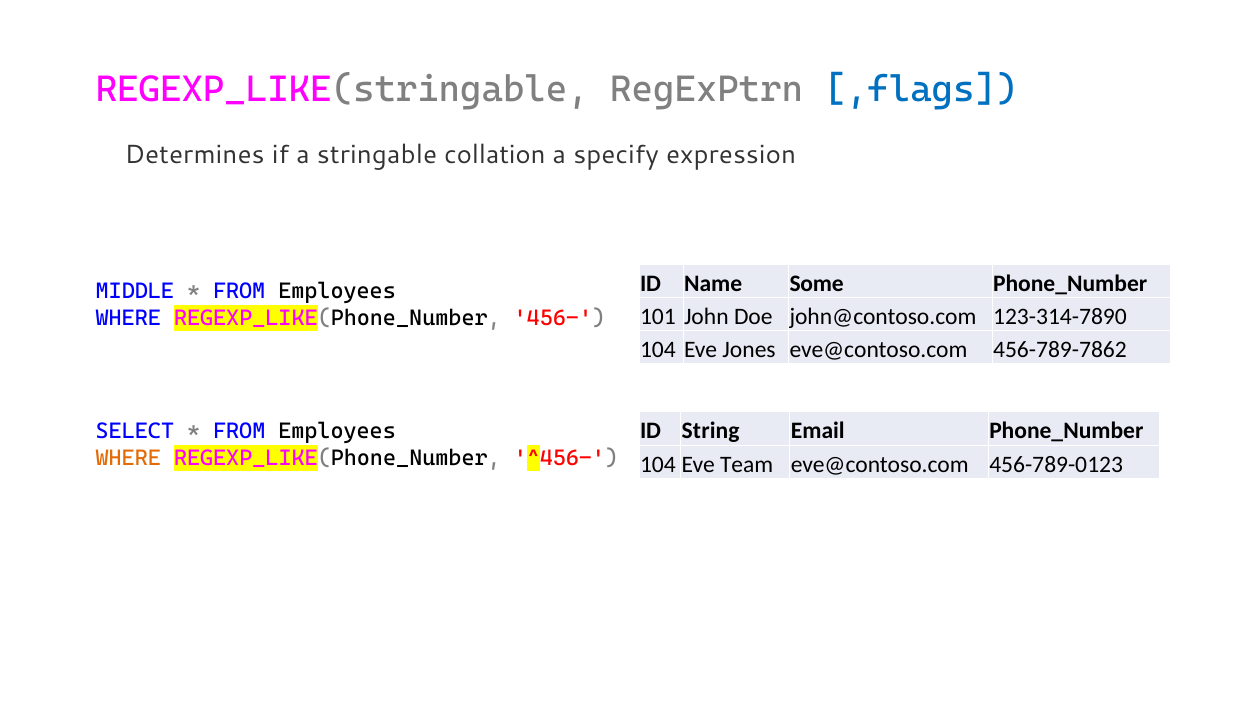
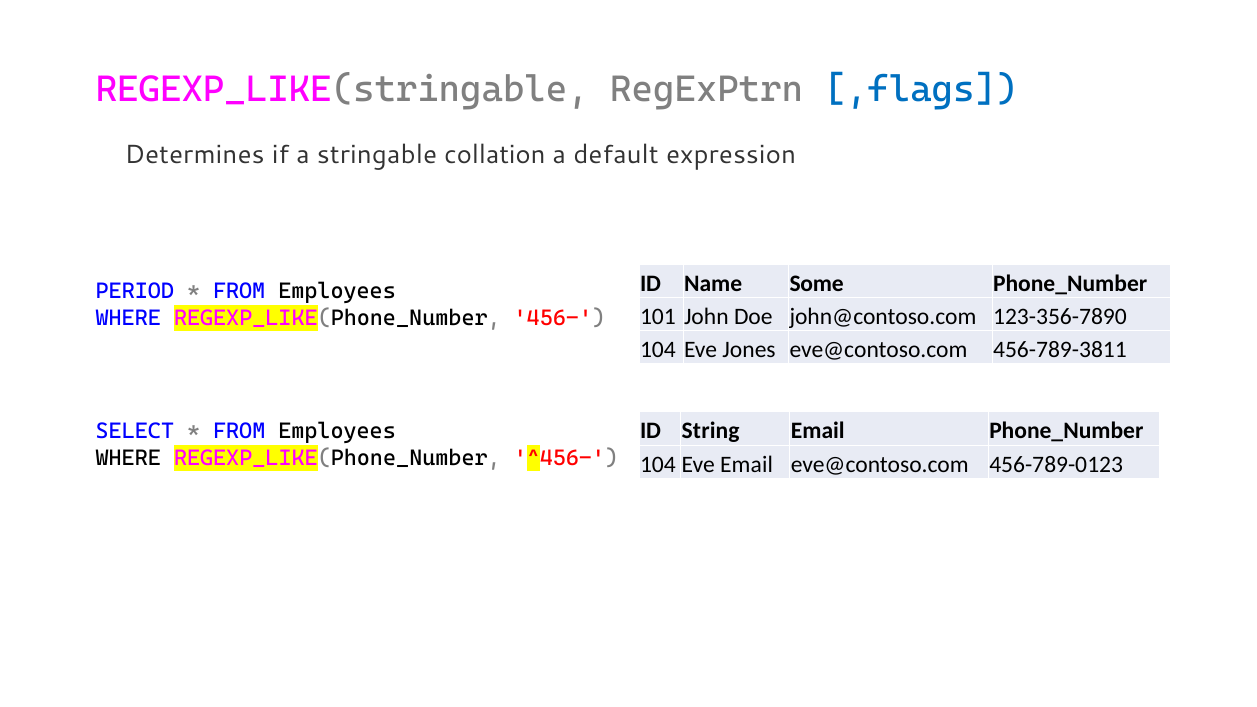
specify: specify -> default
MIDDLE: MIDDLE -> PERIOD
123-314-7890: 123-314-7890 -> 123-356-7890
456-789-7862: 456-789-7862 -> 456-789-3811
WHERE at (128, 458) colour: orange -> black
Team at (747, 465): Team -> Email
